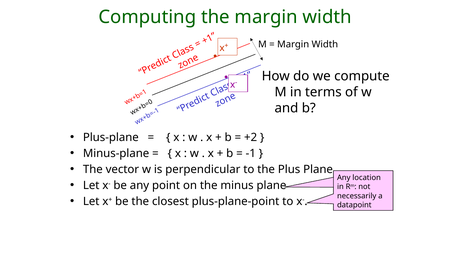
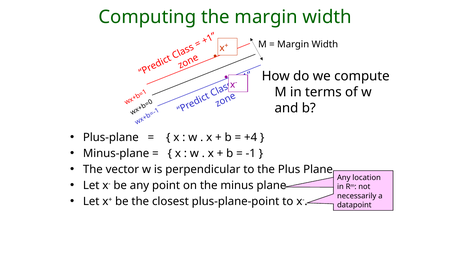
+2: +2 -> +4
